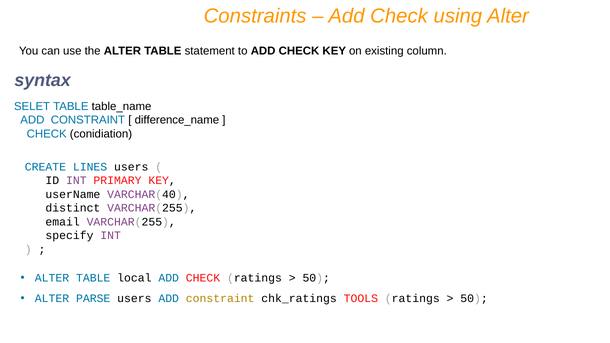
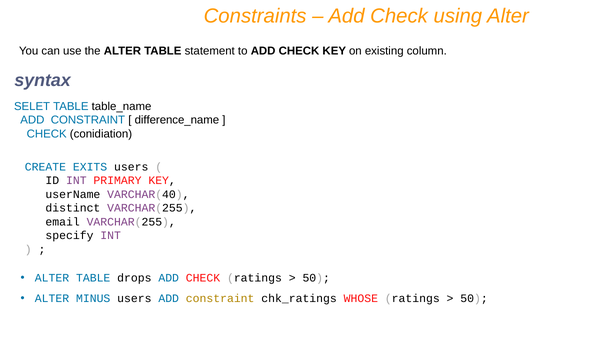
LINES: LINES -> EXITS
local: local -> drops
PARSE: PARSE -> MINUS
TOOLS: TOOLS -> WHOSE
